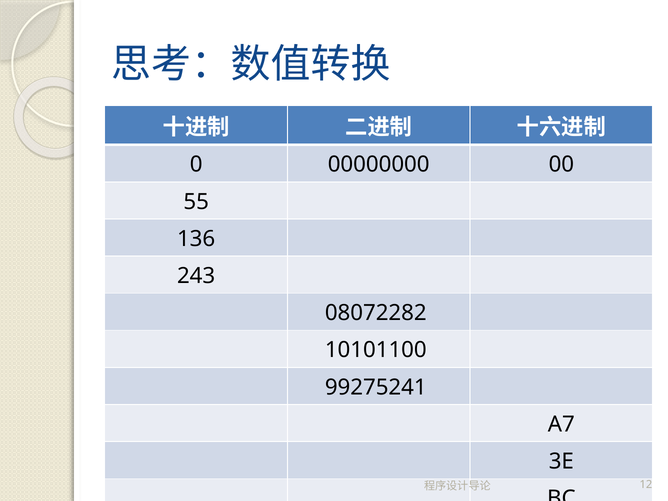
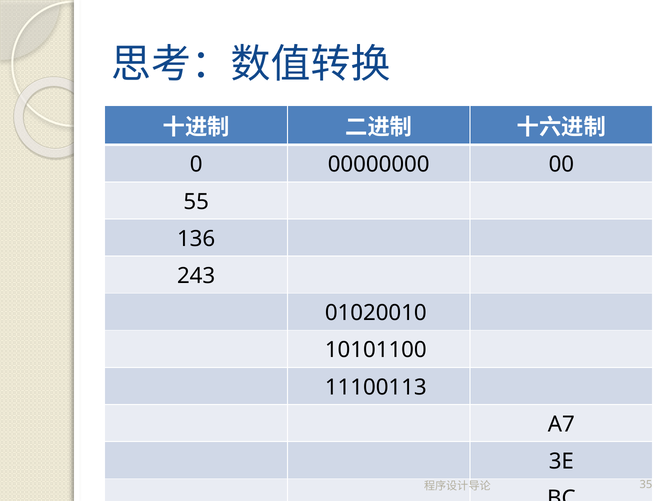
08072282: 08072282 -> 01020010
99275241: 99275241 -> 11100113
12: 12 -> 35
